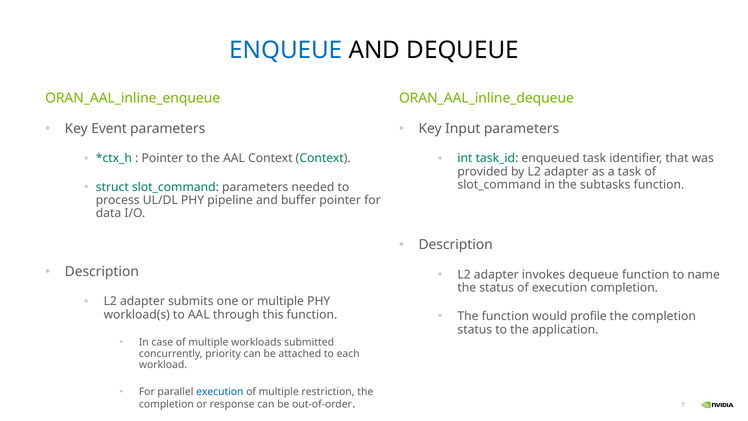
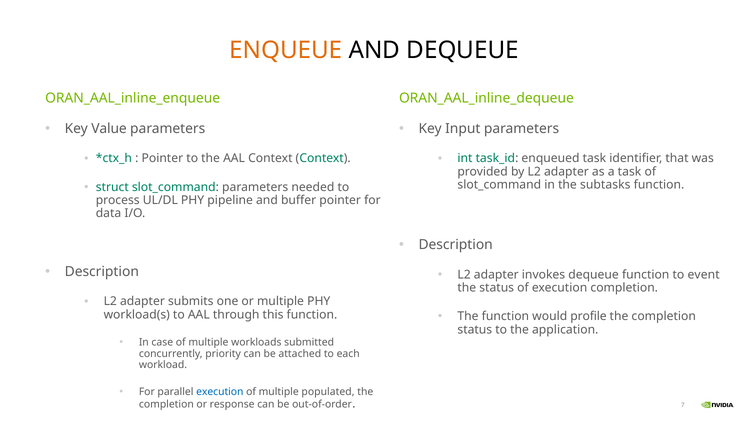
ENQUEUE colour: blue -> orange
Event: Event -> Value
name: name -> event
restriction: restriction -> populated
